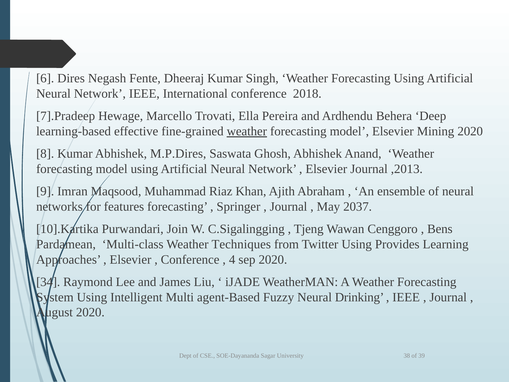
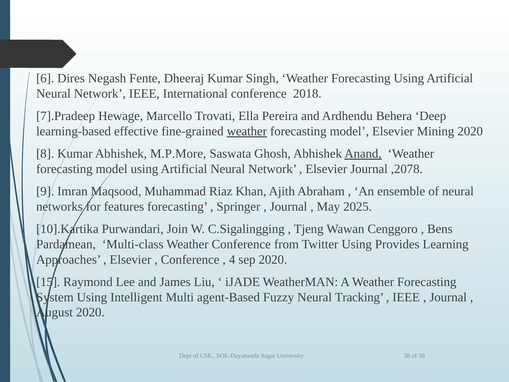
M.P.Dires: M.P.Dires -> M.P.More
Anand underline: none -> present
,2013: ,2013 -> ,2078
2037: 2037 -> 2025
Weather Techniques: Techniques -> Conference
34: 34 -> 15
Drinking: Drinking -> Tracking
